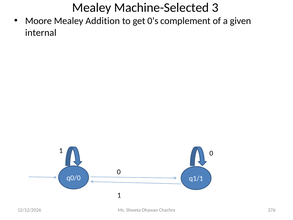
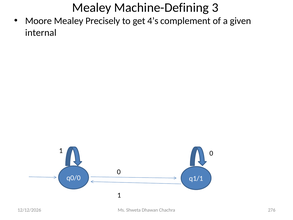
Machine-Selected: Machine-Selected -> Machine-Defining
Addition: Addition -> Precisely
0’s: 0’s -> 4’s
